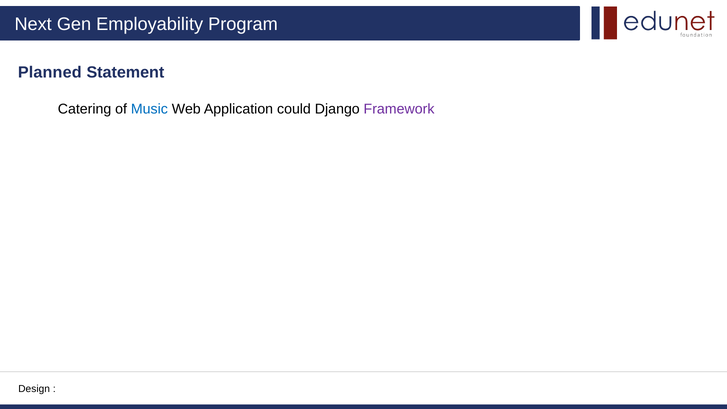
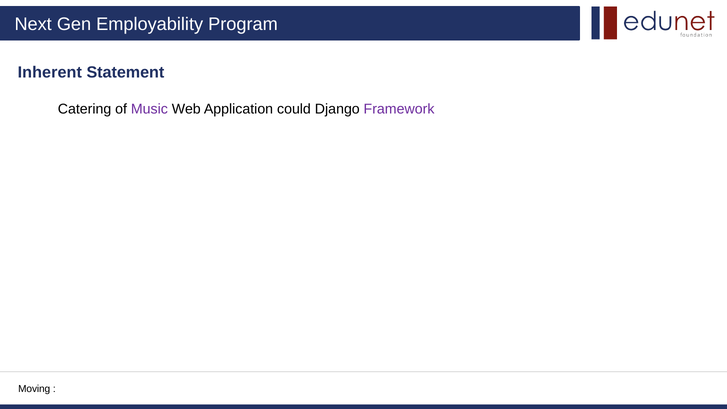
Planned: Planned -> Inherent
Music colour: blue -> purple
Design: Design -> Moving
